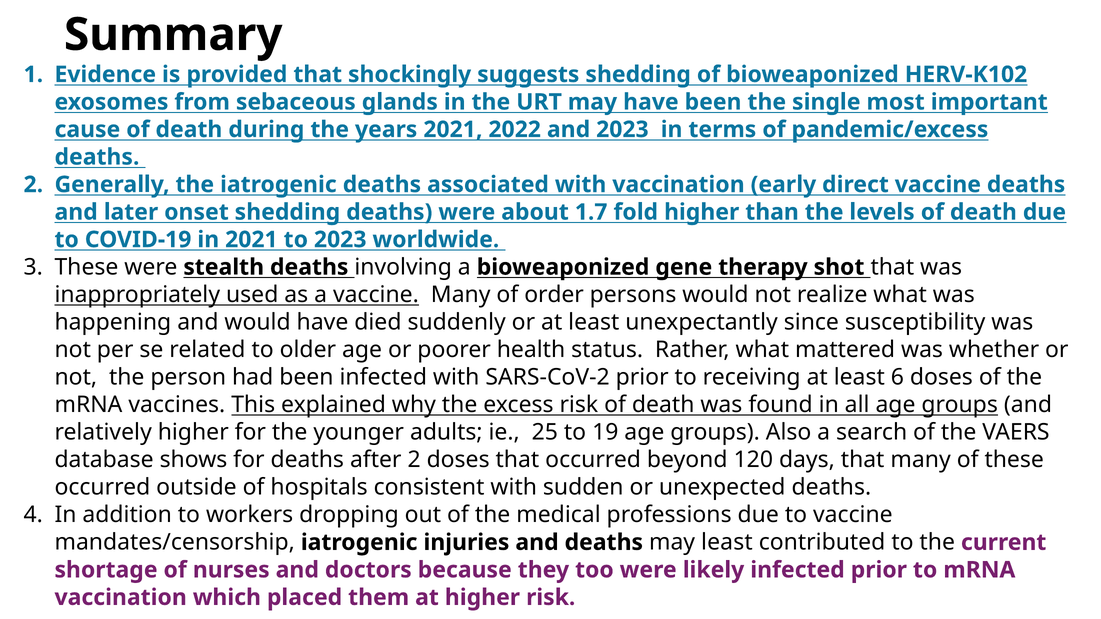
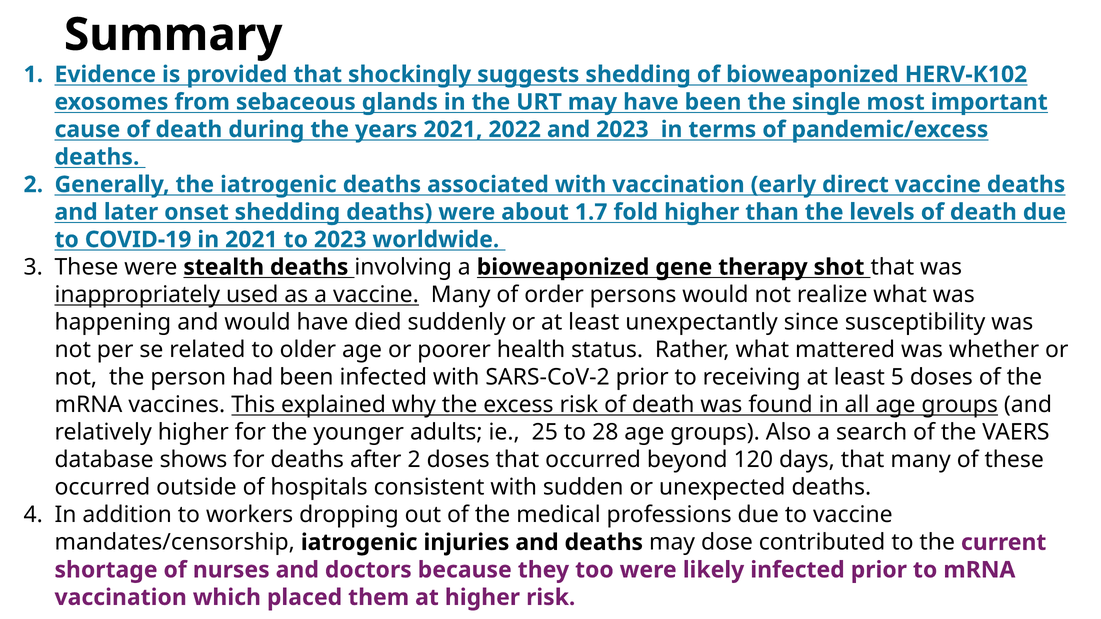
6: 6 -> 5
19: 19 -> 28
may least: least -> dose
